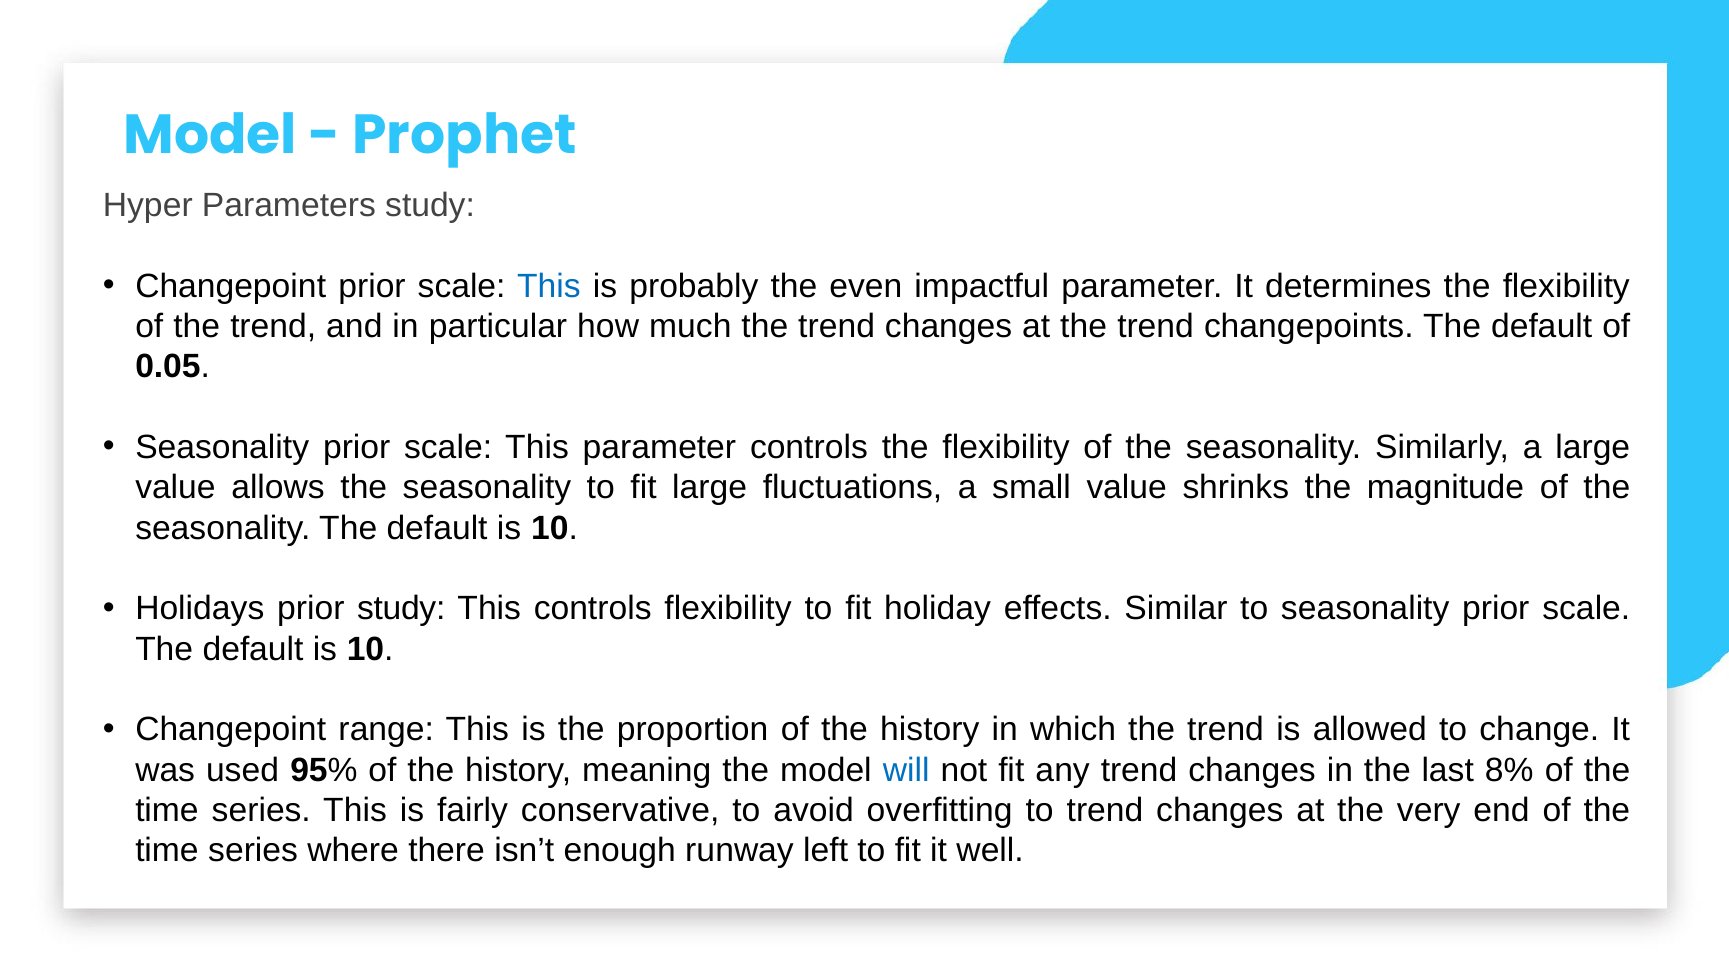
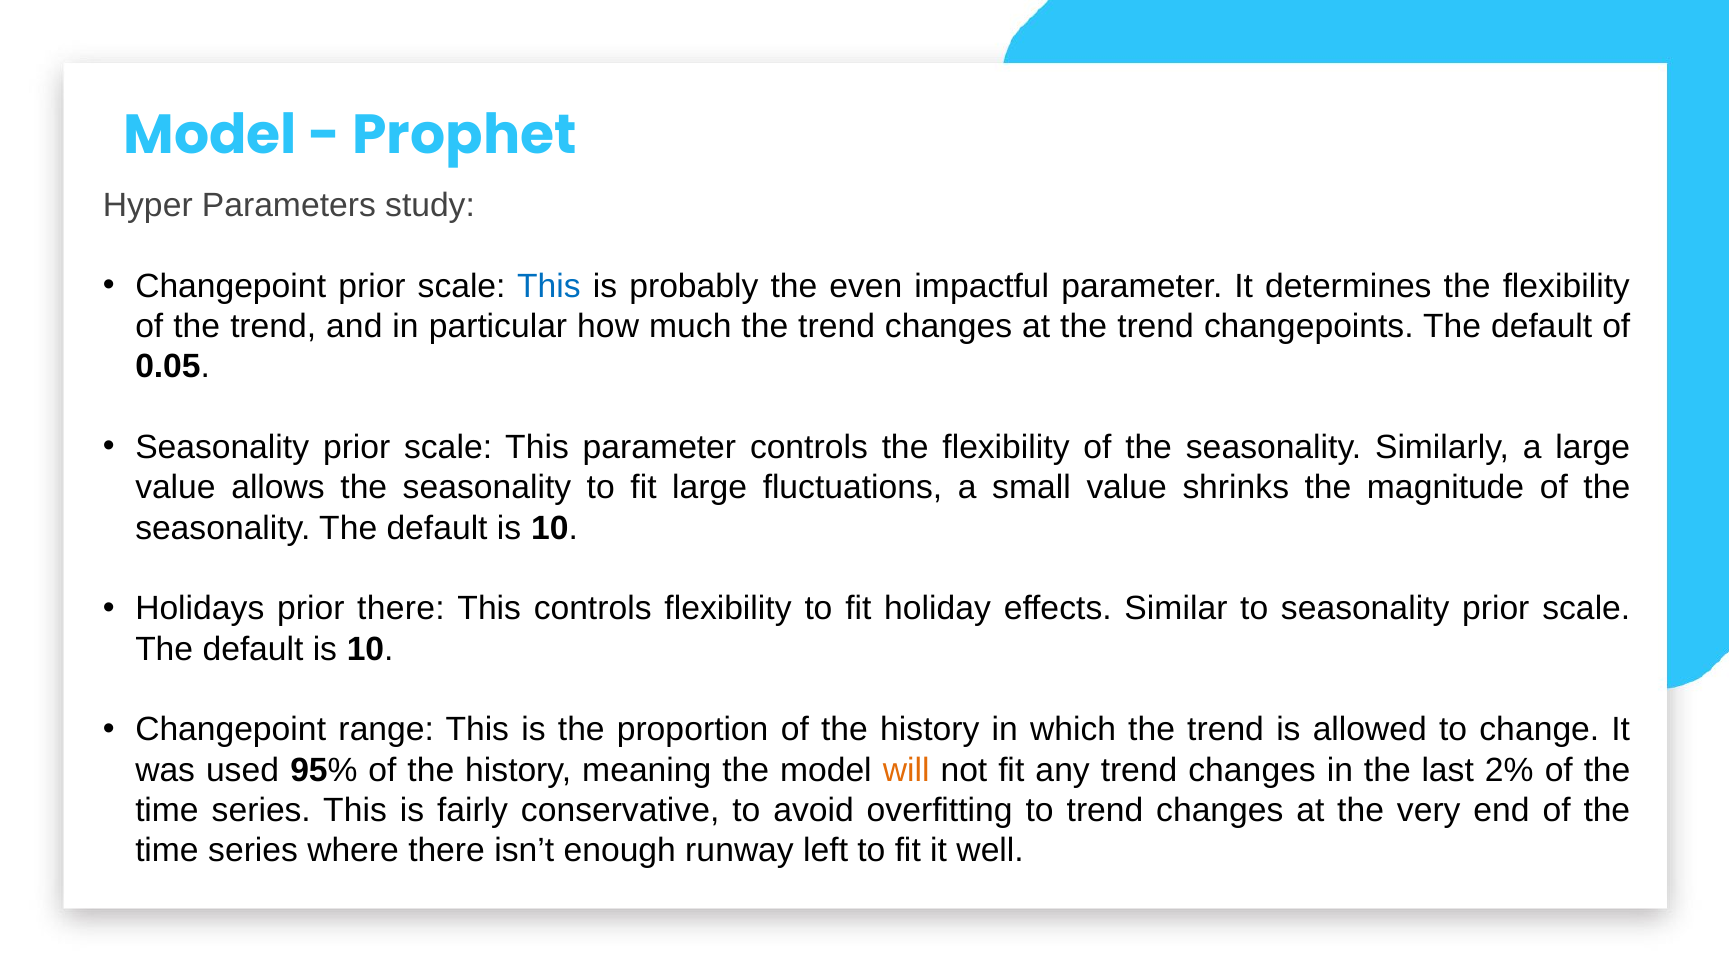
prior study: study -> there
will colour: blue -> orange
8%: 8% -> 2%
